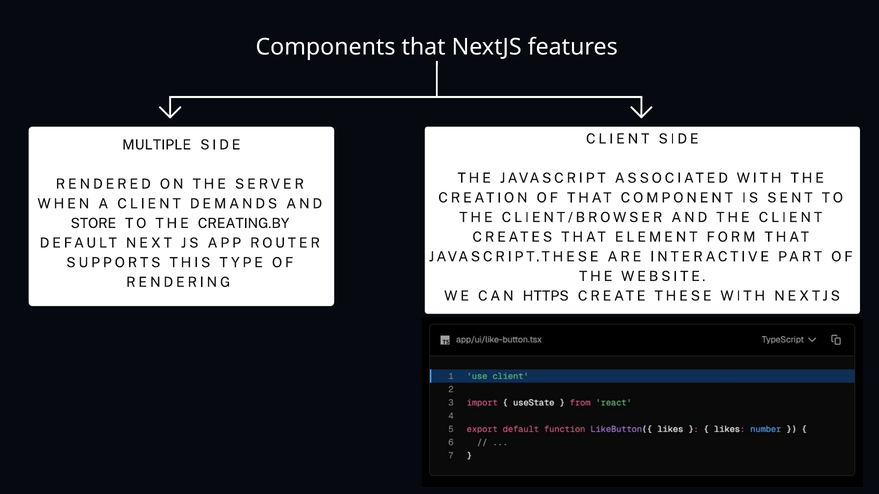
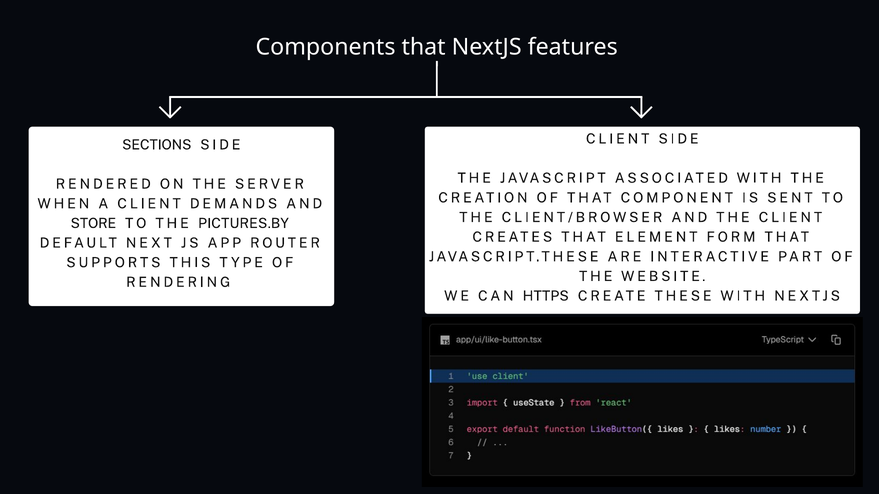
MULTIPLE: MULTIPLE -> SECTIONS
CREATING.BY: CREATING.BY -> PICTURES.BY
